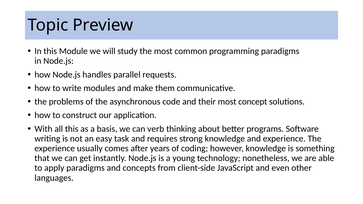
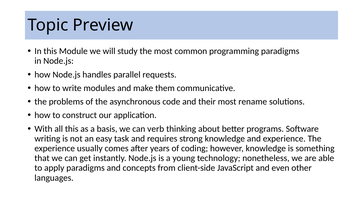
concept: concept -> rename
